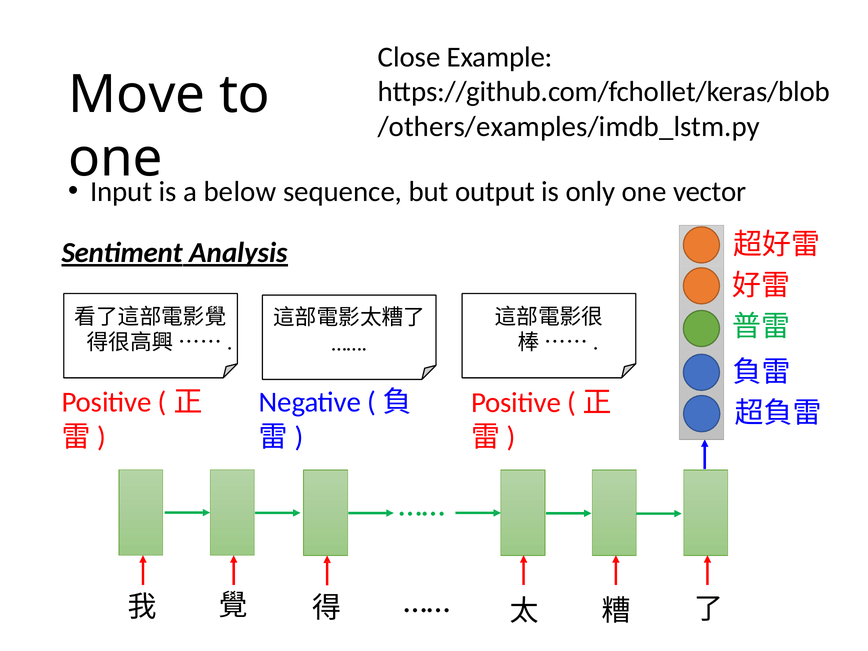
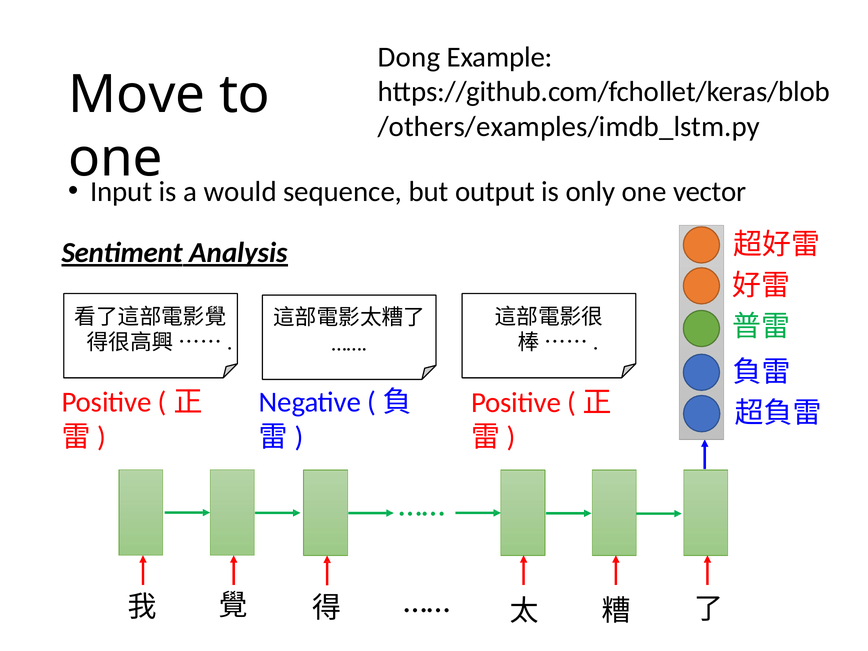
Close: Close -> Dong
below: below -> would
